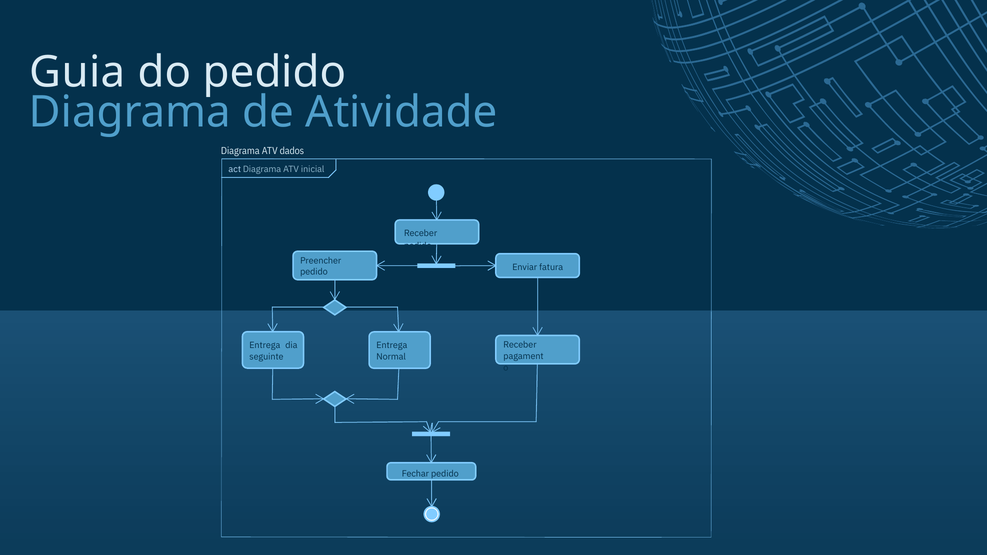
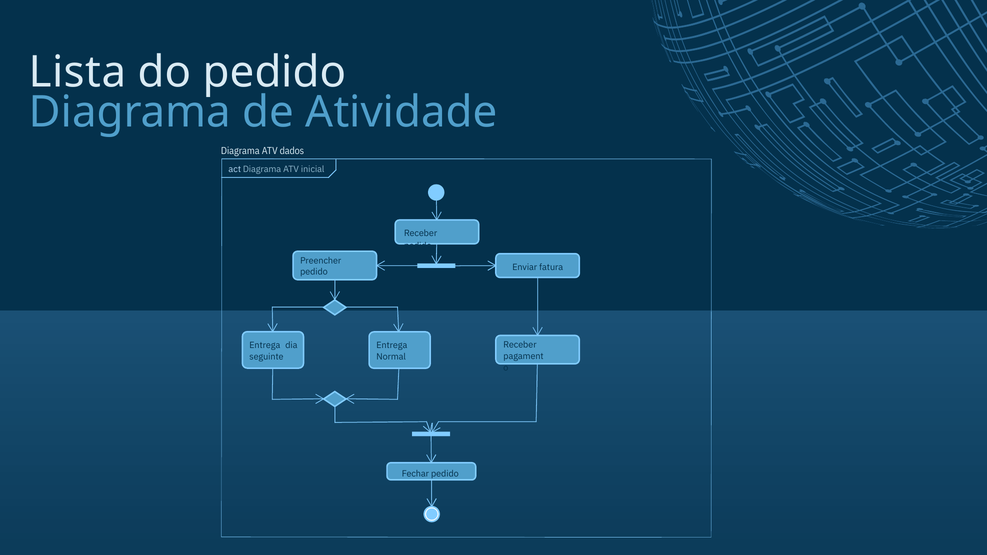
Guia: Guia -> Lista
